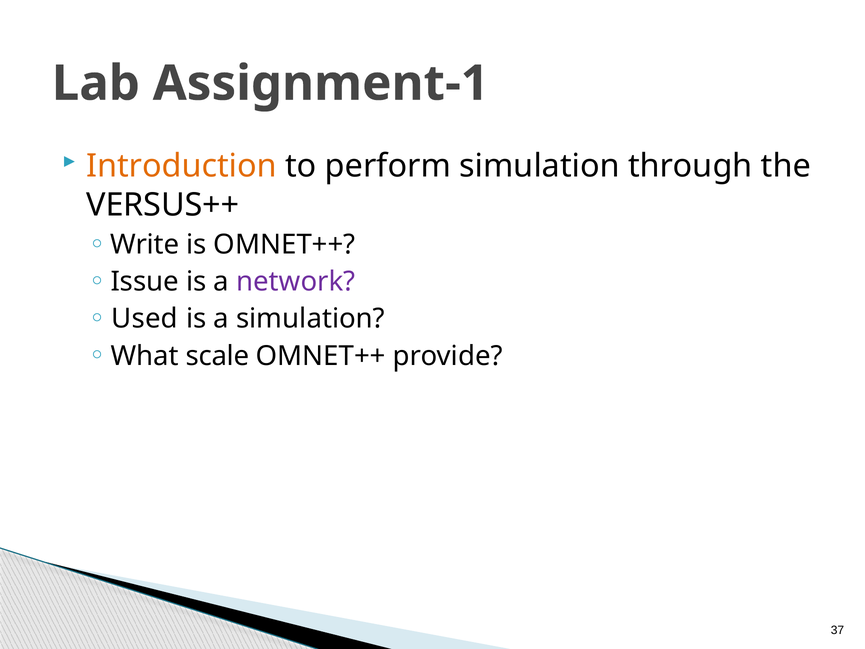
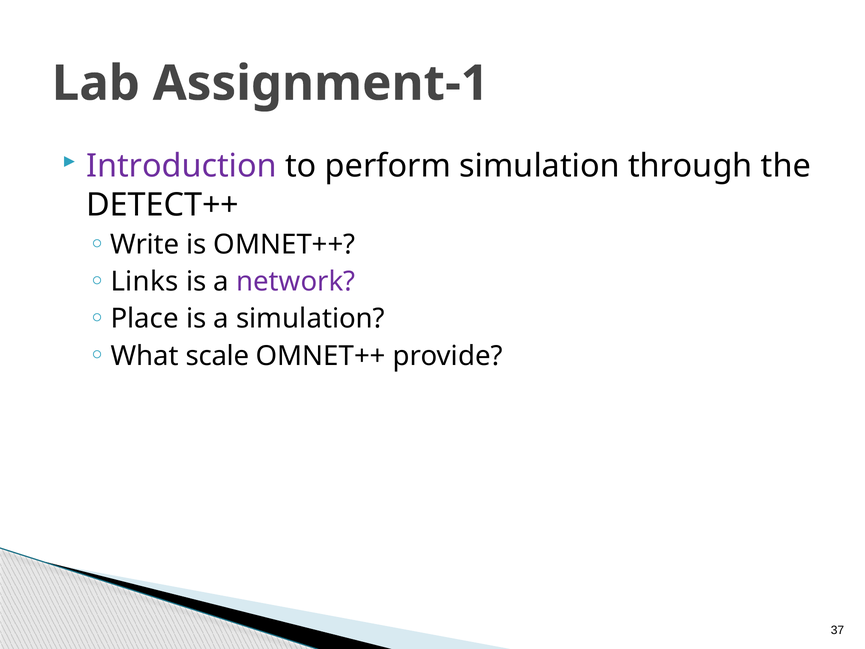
Introduction colour: orange -> purple
VERSUS++: VERSUS++ -> DETECT++
Issue: Issue -> Links
Used: Used -> Place
